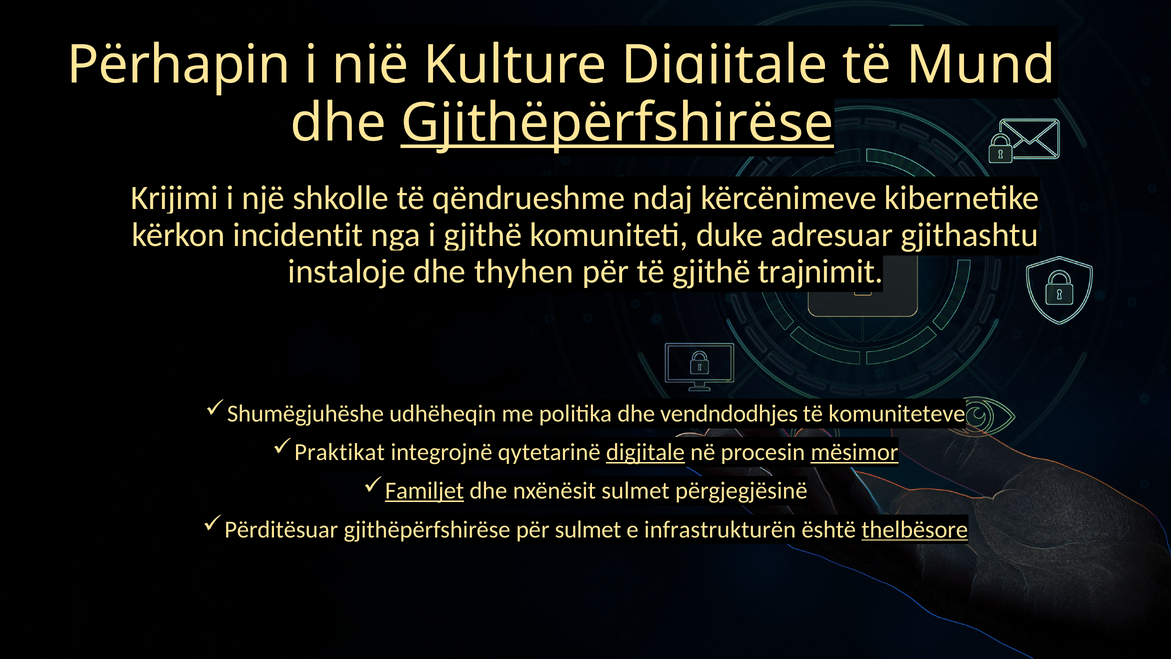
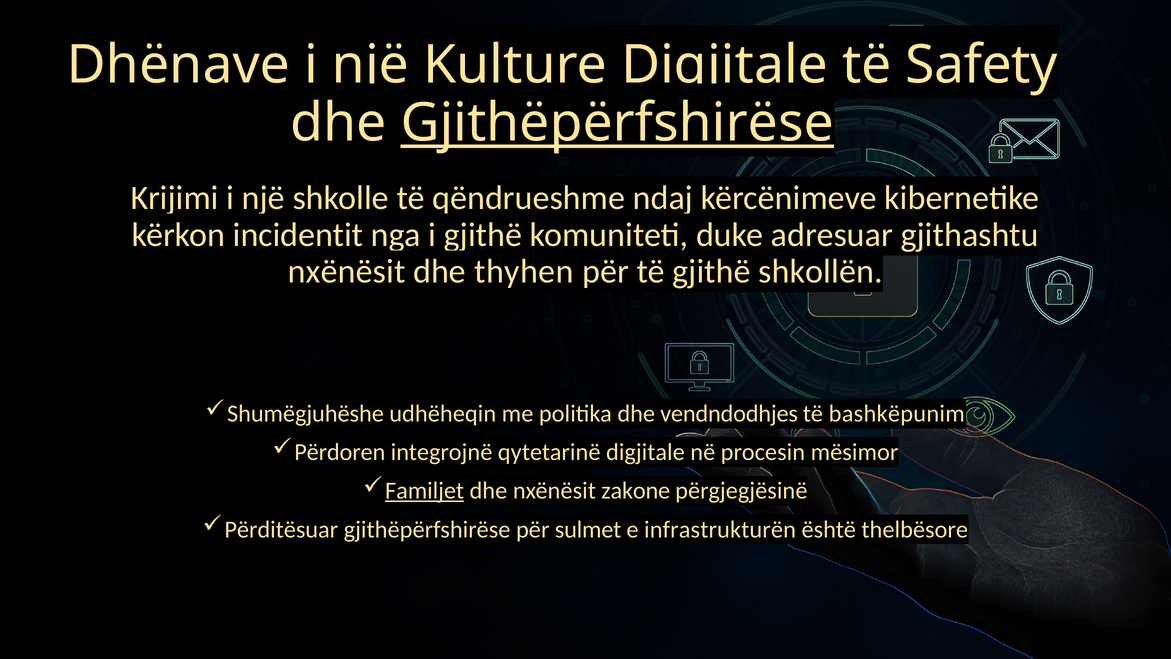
Përhapin: Përhapin -> Dhënave
Mund: Mund -> Safety
instaloje at (347, 272): instaloje -> nxënësit
trajnimit: trajnimit -> shkollën
komuniteteve: komuniteteve -> bashkëpunim
Praktikat: Praktikat -> Përdoren
digjitale at (645, 452) underline: present -> none
mësimor underline: present -> none
nxënësit sulmet: sulmet -> zakone
thelbësore underline: present -> none
